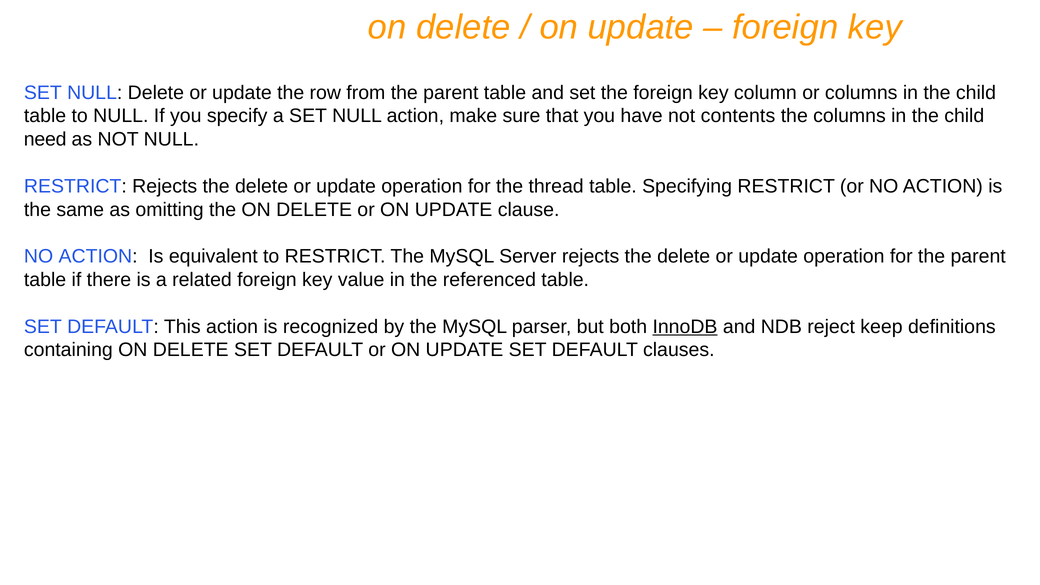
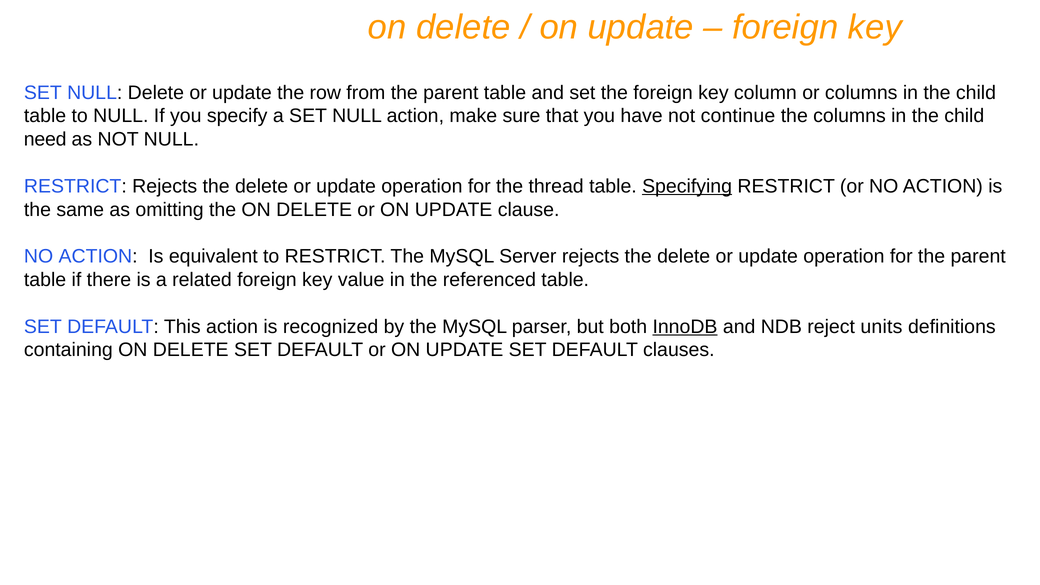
contents: contents -> continue
Specifying underline: none -> present
keep: keep -> units
